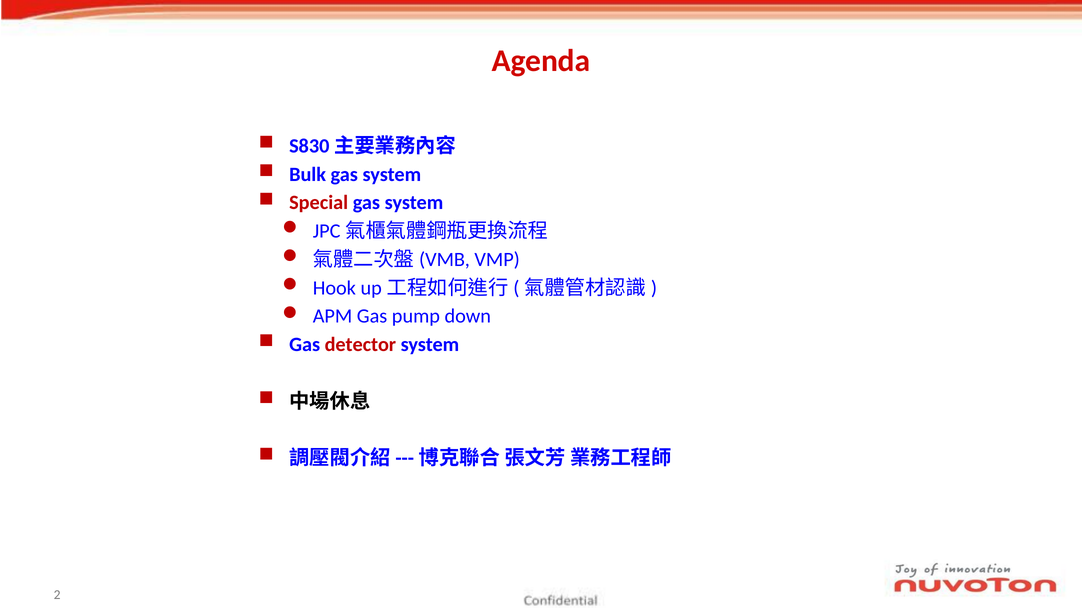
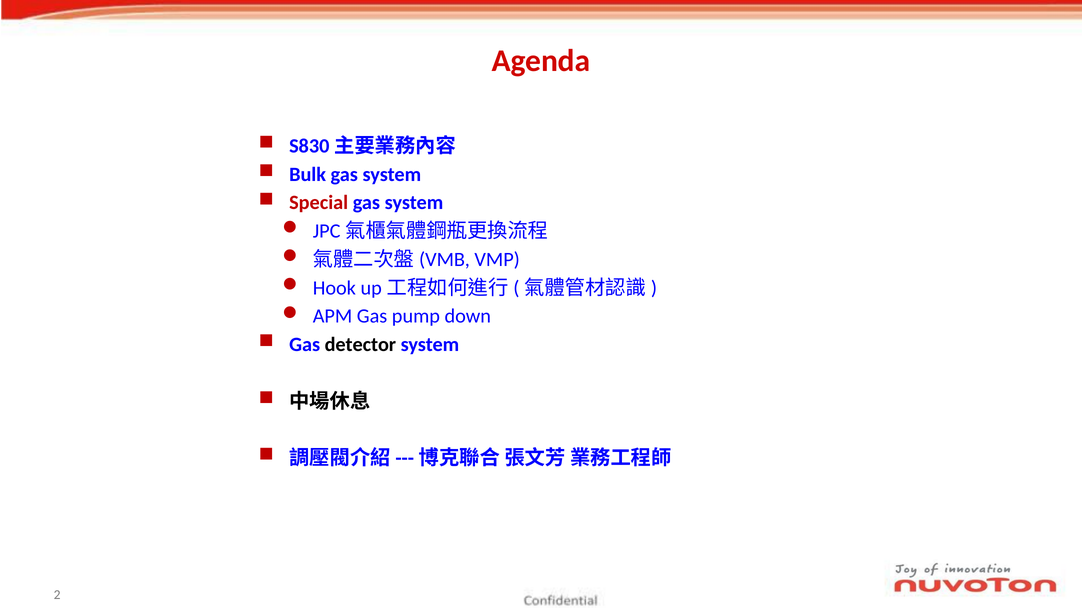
detector colour: red -> black
